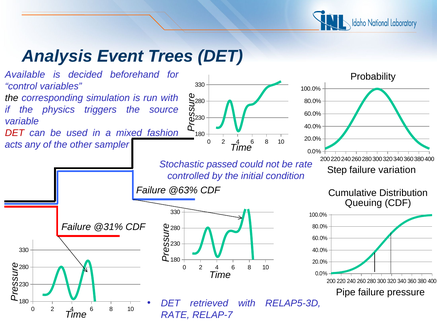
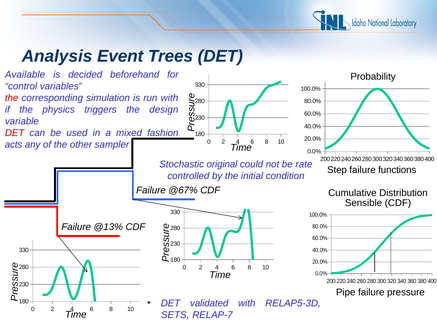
the at (12, 98) colour: black -> red
source: source -> design
passed: passed -> original
variation: variation -> functions
@63%: @63% -> @67%
Queuing: Queuing -> Sensible
@31%: @31% -> @13%
retrieved: retrieved -> validated
RATE at (175, 315): RATE -> SETS
